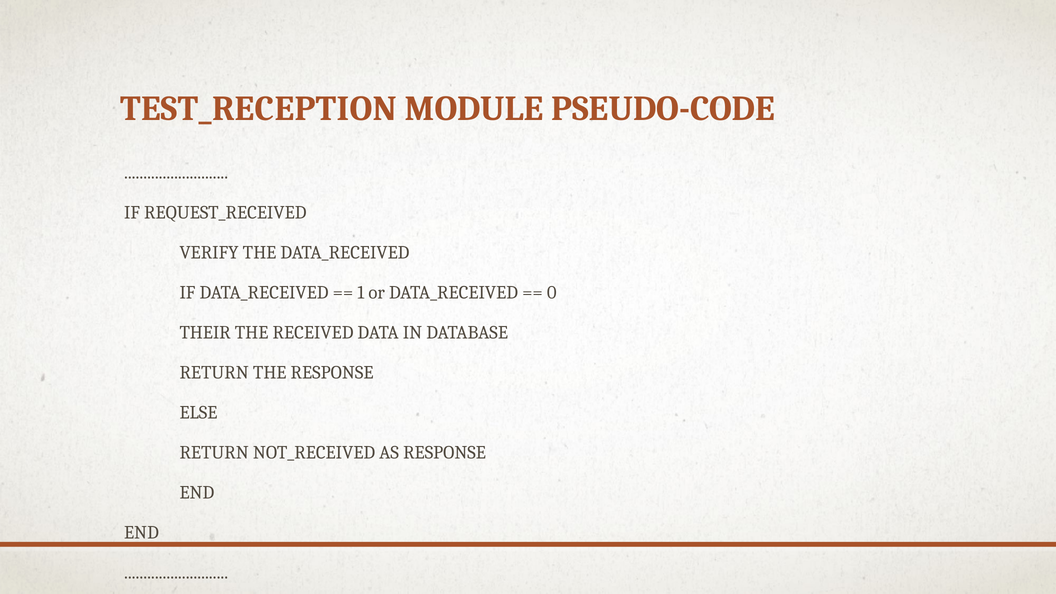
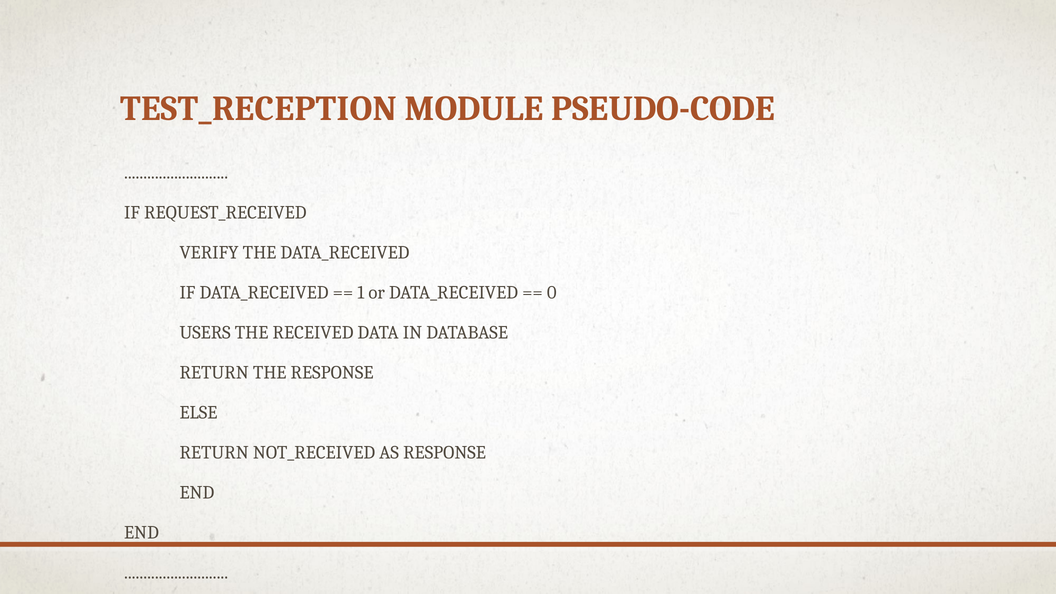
THEIR: THEIR -> USERS
